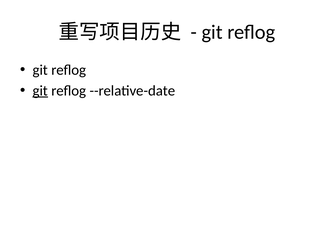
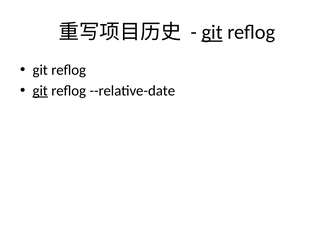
git at (212, 32) underline: none -> present
